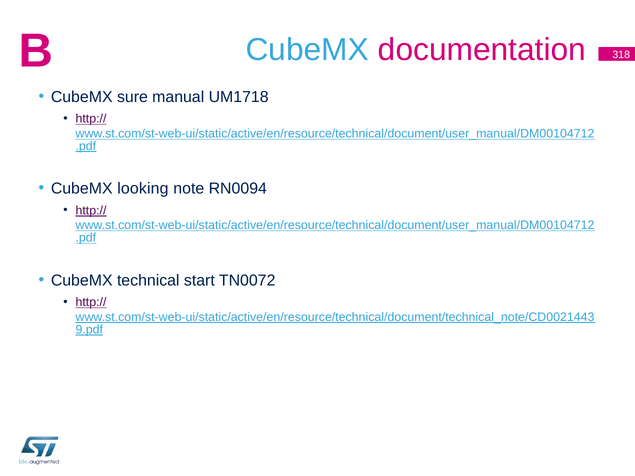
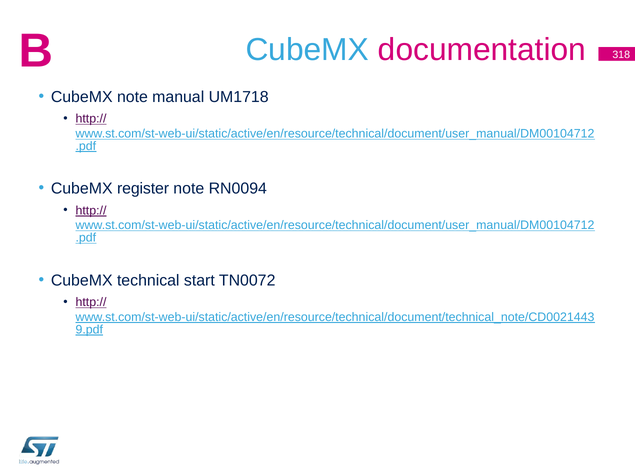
CubeMX sure: sure -> note
looking: looking -> register
